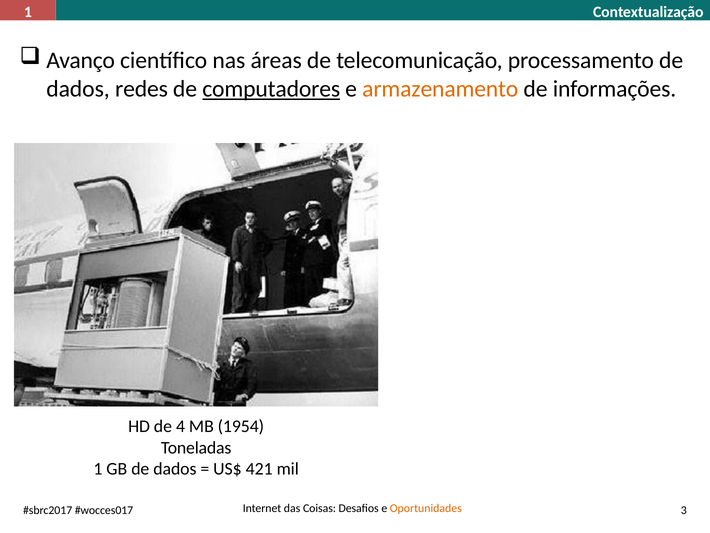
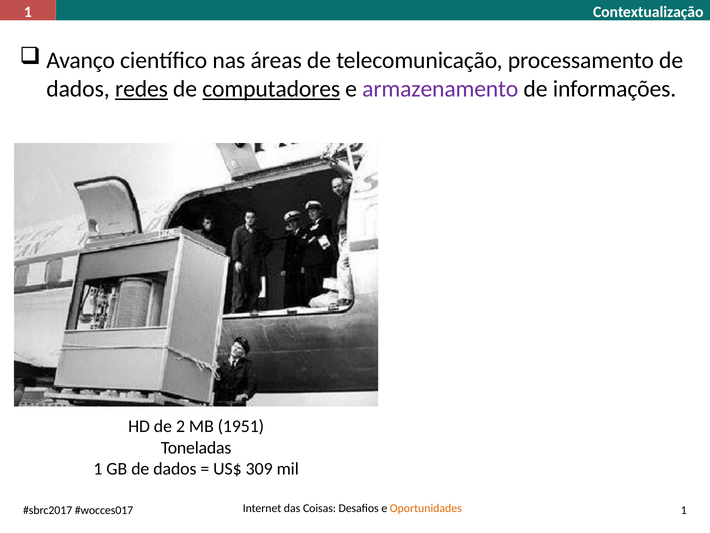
redes underline: none -> present
armazenamento colour: orange -> purple
4: 4 -> 2
1954: 1954 -> 1951
421: 421 -> 309
3 at (684, 510): 3 -> 1
